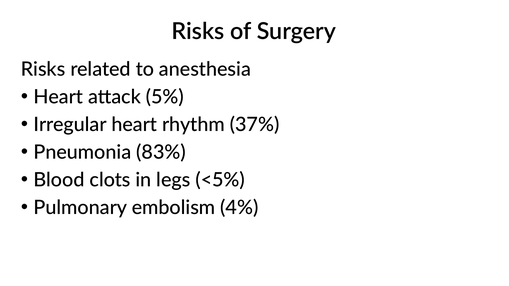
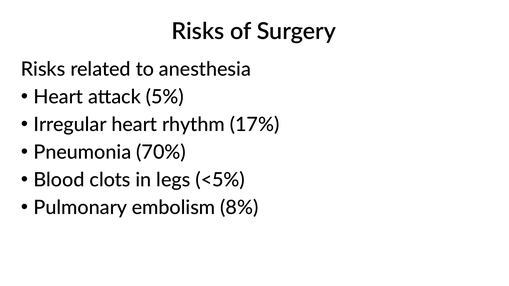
37%: 37% -> 17%
83%: 83% -> 70%
4%: 4% -> 8%
